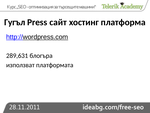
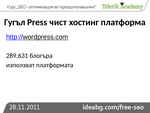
сайт: сайт -> чист
